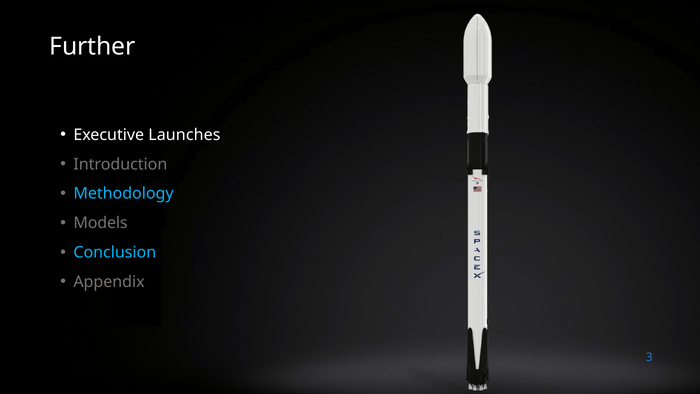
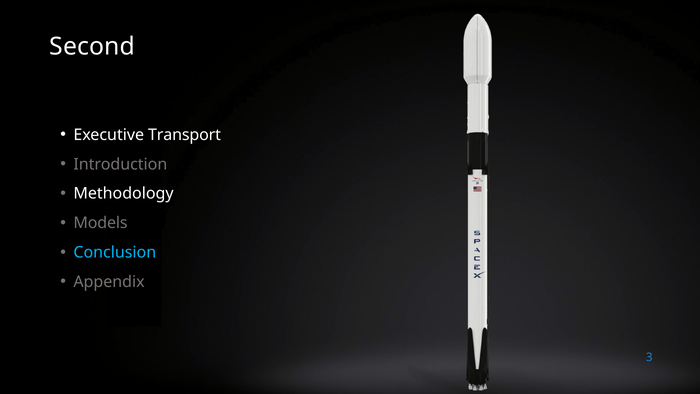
Further: Further -> Second
Launches: Launches -> Transport
Methodology colour: light blue -> white
